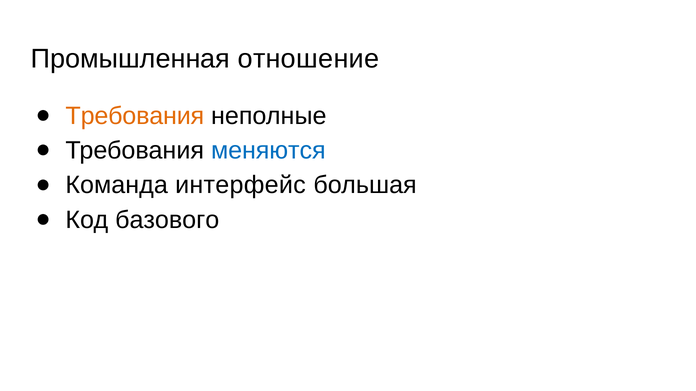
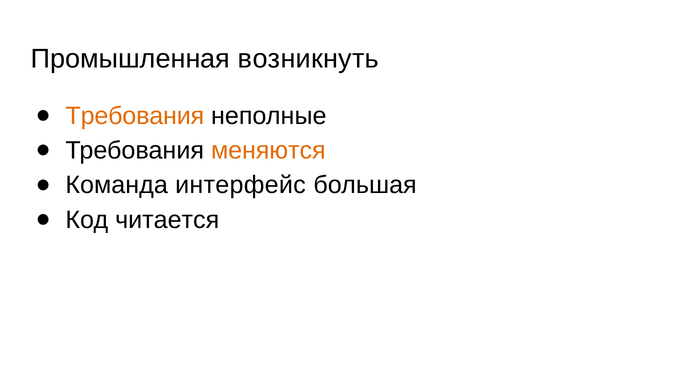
отношение: отношение -> возникнуть
меняются colour: blue -> orange
базового: базового -> читается
